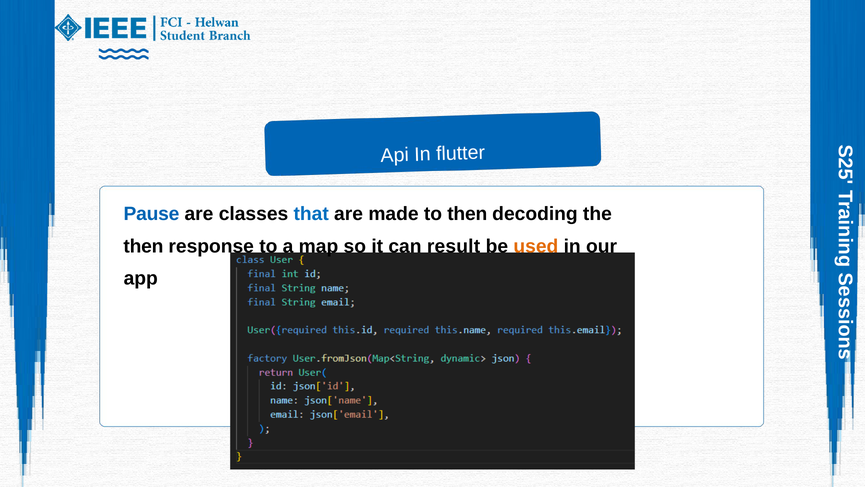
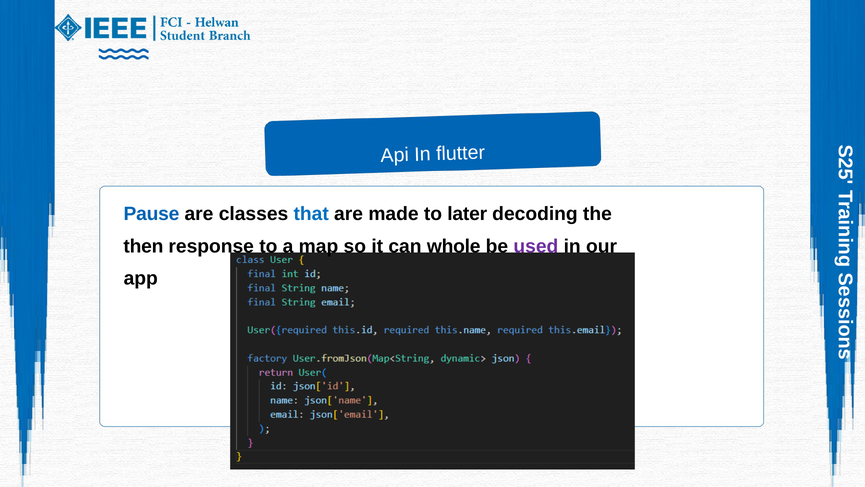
to then: then -> later
result: result -> whole
used colour: orange -> purple
